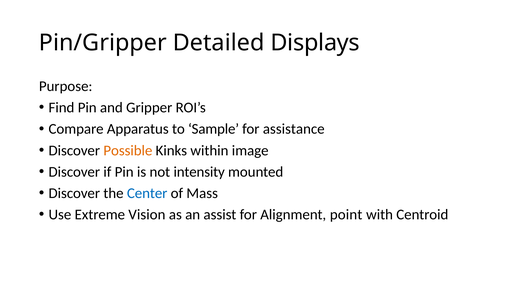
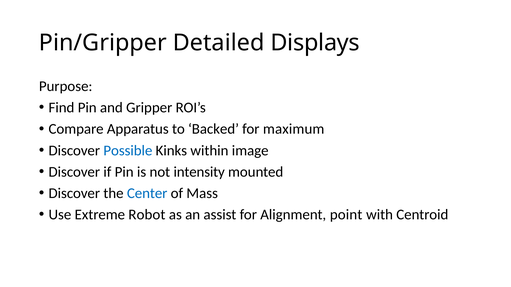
Sample: Sample -> Backed
assistance: assistance -> maximum
Possible colour: orange -> blue
Vision: Vision -> Robot
